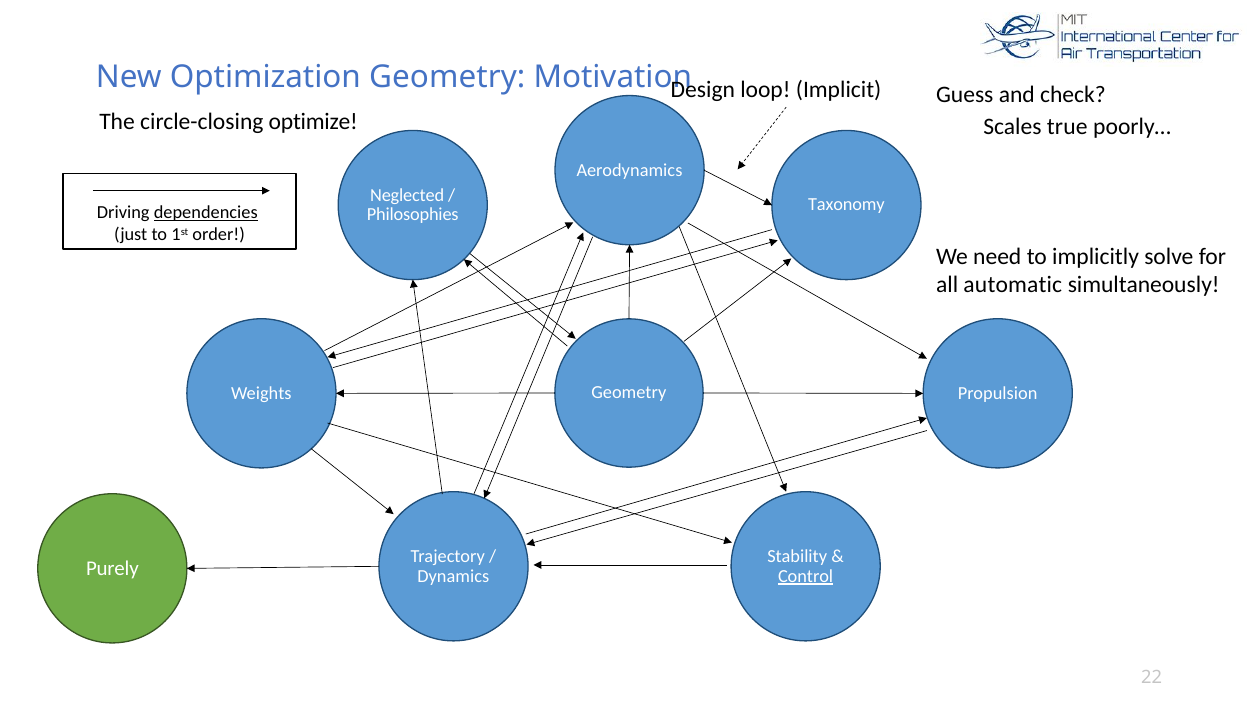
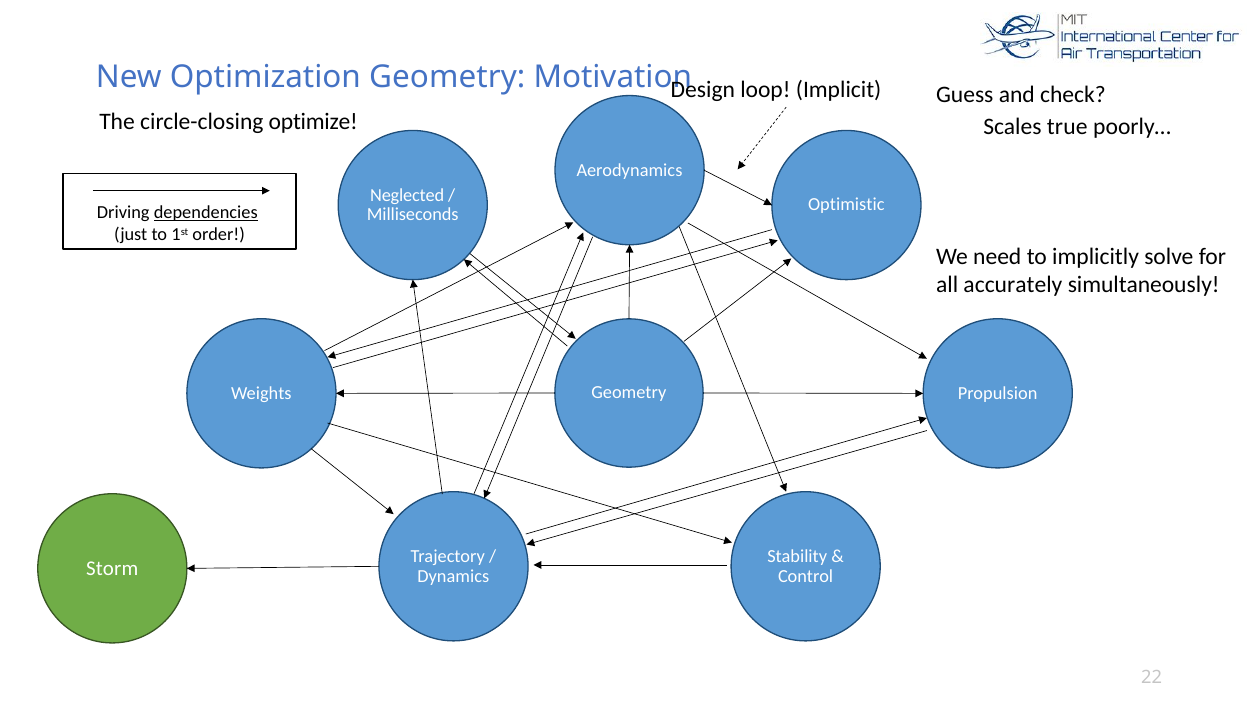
Taxonomy: Taxonomy -> Optimistic
Philosophies: Philosophies -> Milliseconds
automatic: automatic -> accurately
Purely: Purely -> Storm
Control underline: present -> none
